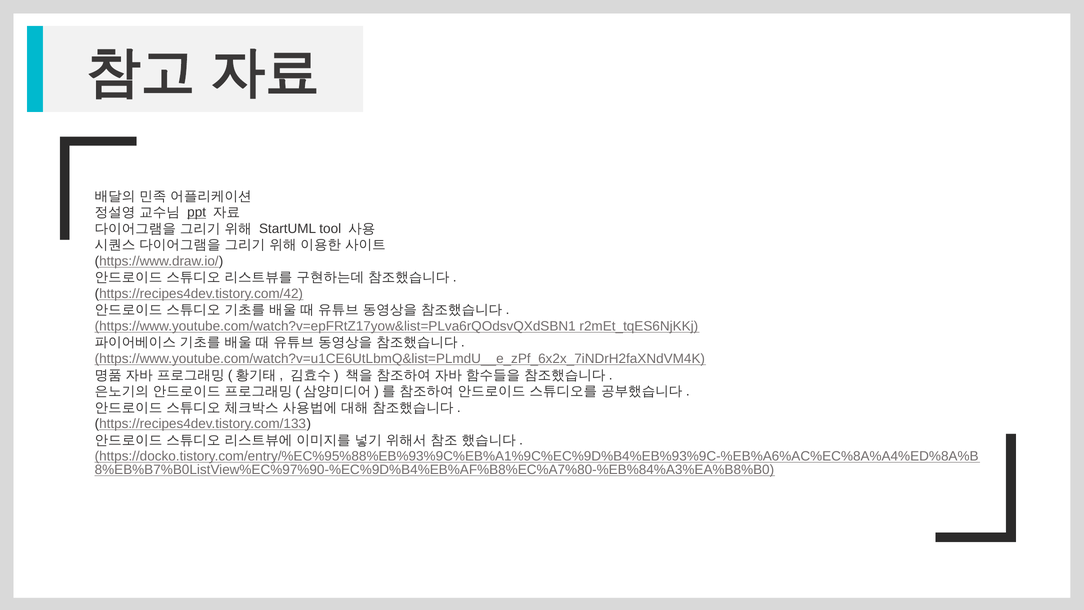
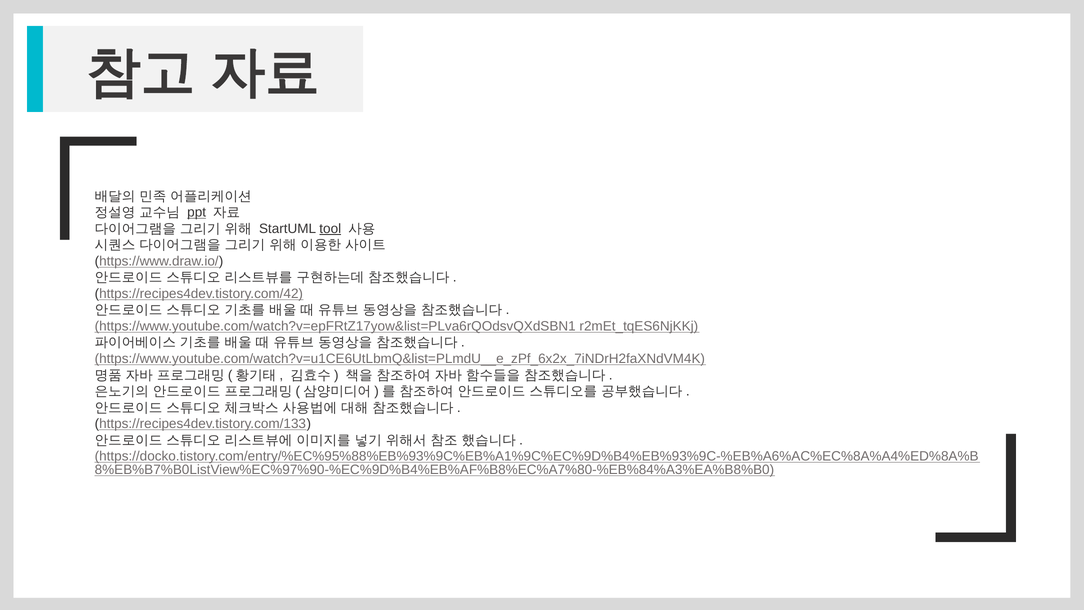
tool underline: none -> present
